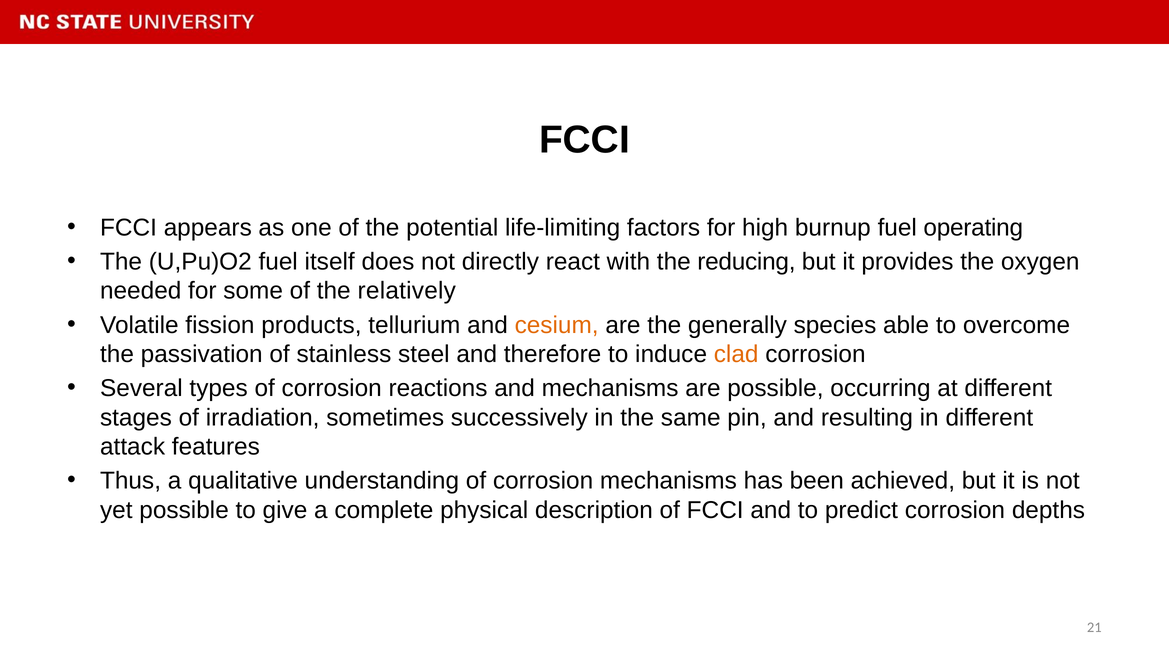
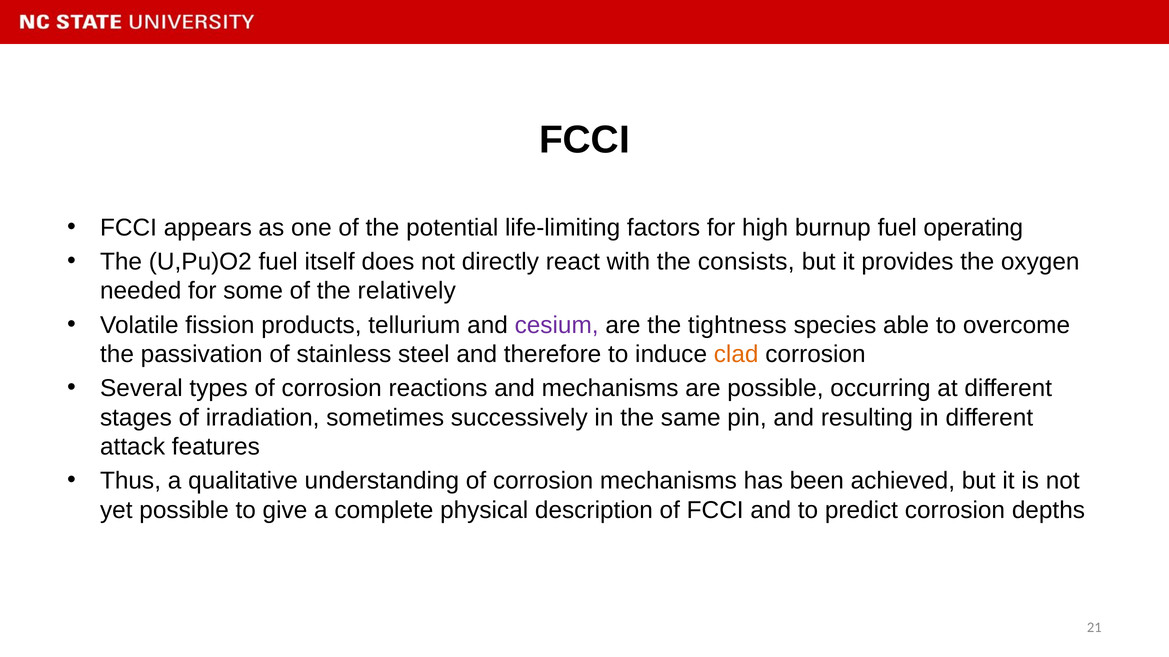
reducing: reducing -> consists
cesium colour: orange -> purple
generally: generally -> tightness
